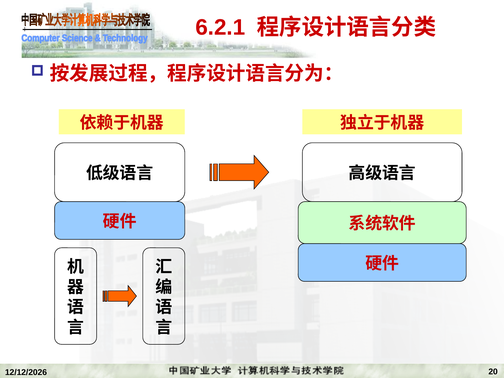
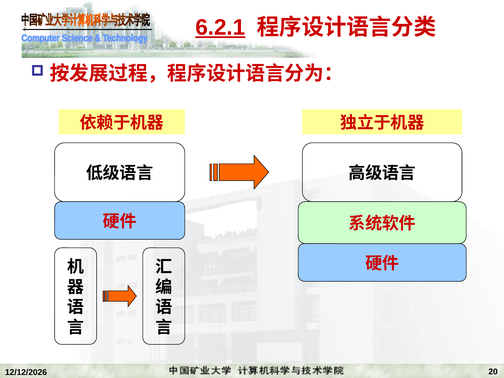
6.2.1 underline: none -> present
